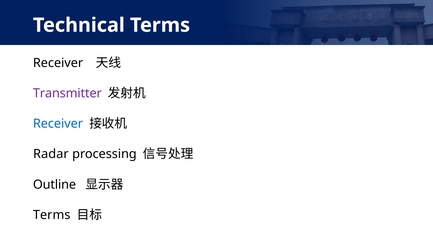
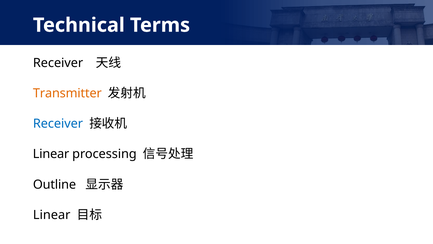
Transmitter colour: purple -> orange
Radar at (51, 154): Radar -> Linear
Terms at (52, 215): Terms -> Linear
